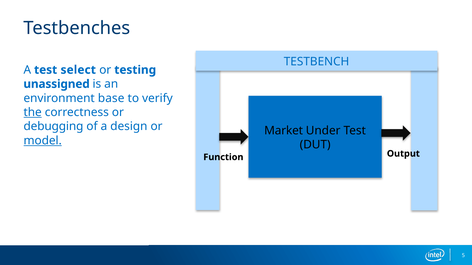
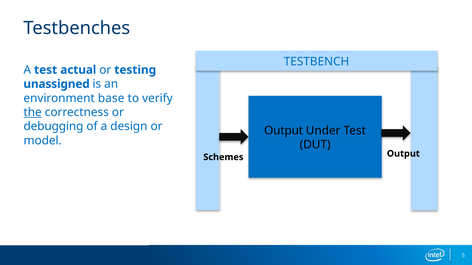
select: select -> actual
Market at (284, 131): Market -> Output
model underline: present -> none
Function: Function -> Schemes
